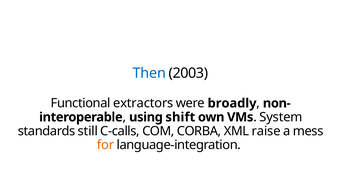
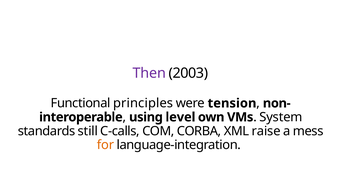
Then colour: blue -> purple
extractors: extractors -> principles
broadly: broadly -> tension
shift: shift -> level
